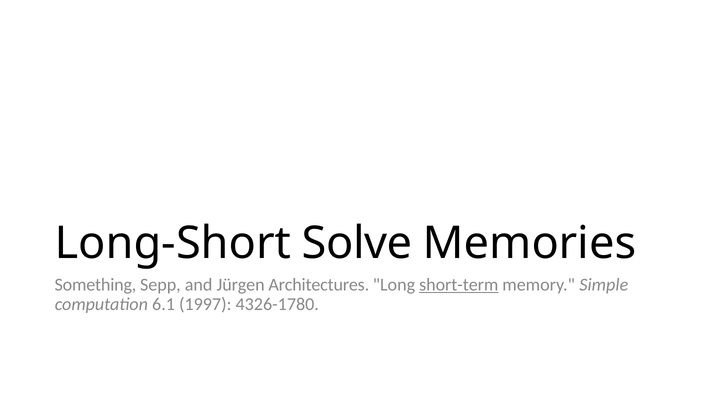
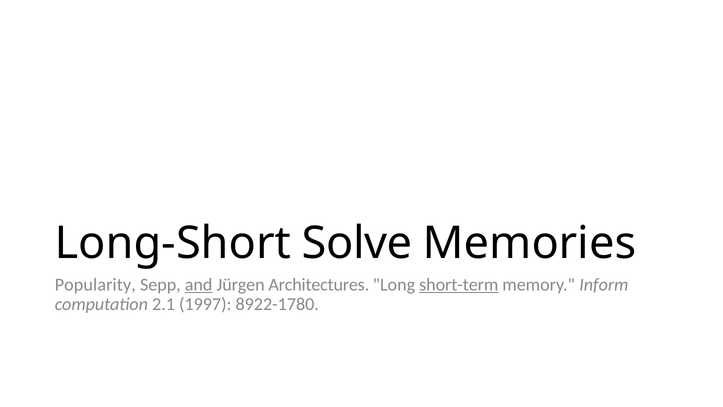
Something: Something -> Popularity
and underline: none -> present
Simple: Simple -> Inform
6.1: 6.1 -> 2.1
4326-1780: 4326-1780 -> 8922-1780
